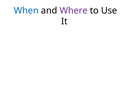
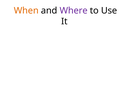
When colour: blue -> orange
